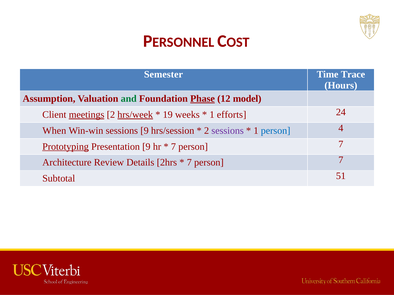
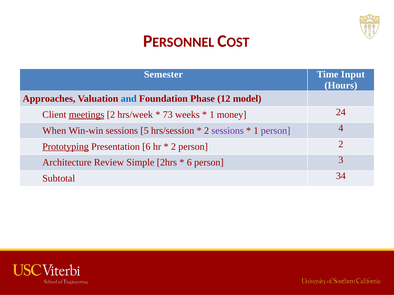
Trace: Trace -> Input
Assumption: Assumption -> Approaches
and colour: green -> blue
Phase underline: present -> none
hrs/week underline: present -> none
19: 19 -> 73
efforts: efforts -> money
sessions 9: 9 -> 5
person at (276, 131) colour: blue -> purple
Presentation 9: 9 -> 6
7 at (173, 147): 7 -> 2
7 at (341, 144): 7 -> 2
Details: Details -> Simple
7 at (189, 163): 7 -> 6
7 at (341, 160): 7 -> 3
51: 51 -> 34
